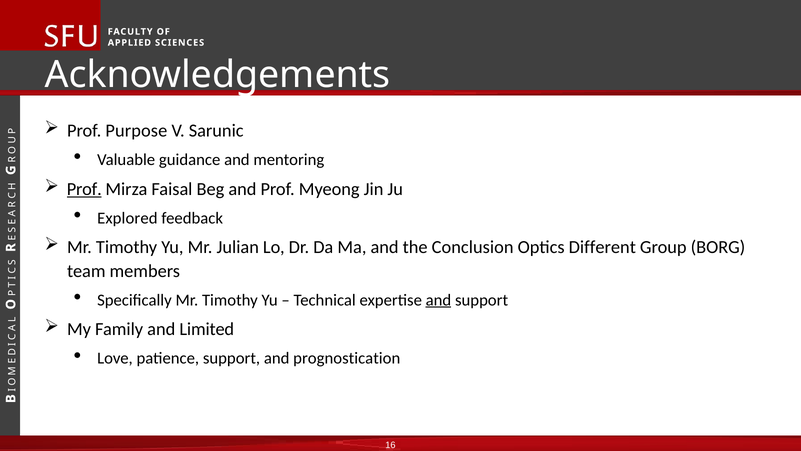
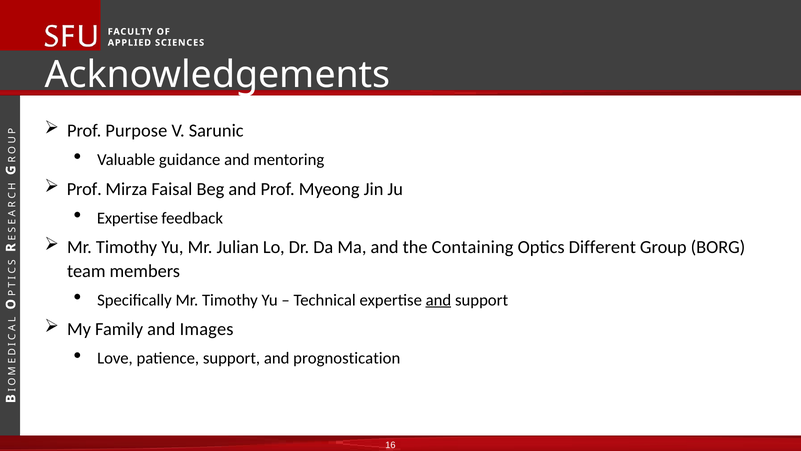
Prof at (84, 189) underline: present -> none
Explored at (127, 218): Explored -> Expertise
Conclusion: Conclusion -> Containing
Limited: Limited -> Images
